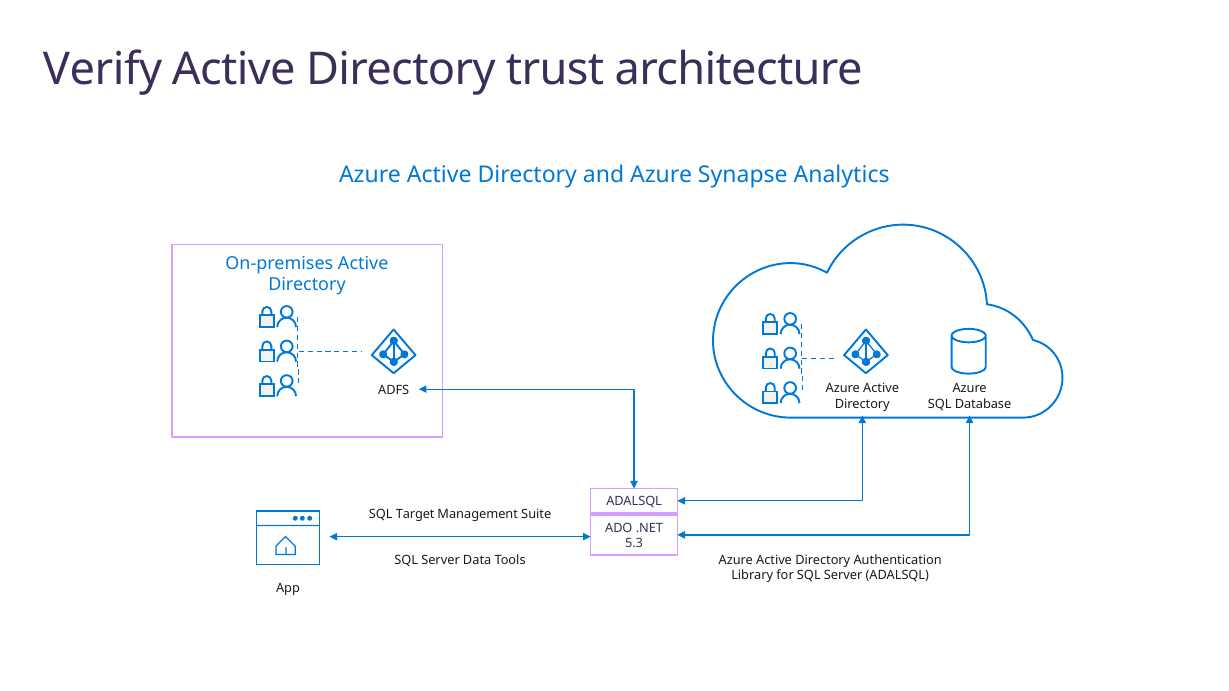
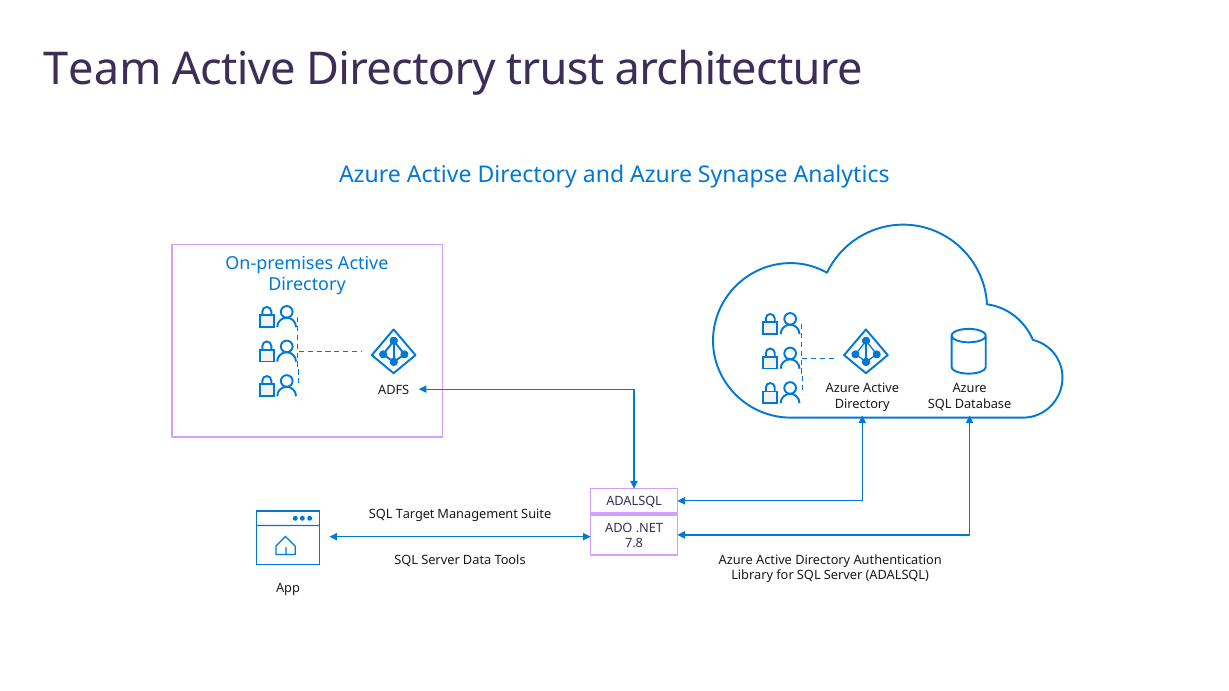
Verify: Verify -> Team
5.3: 5.3 -> 7.8
